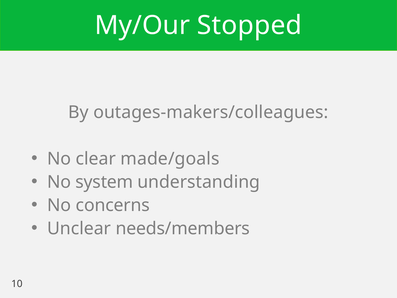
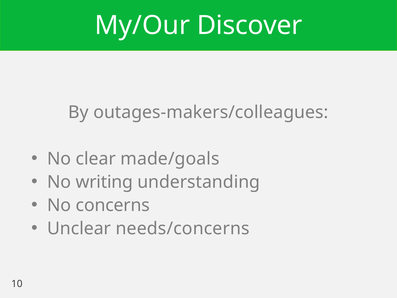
Stopped: Stopped -> Discover
system: system -> writing
needs/members: needs/members -> needs/concerns
